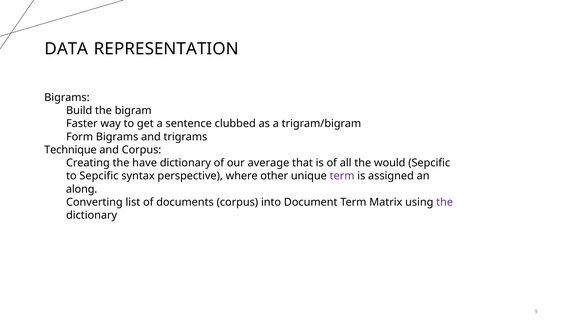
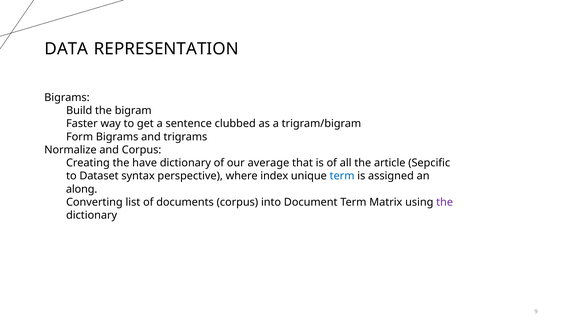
Technique: Technique -> Normalize
would: would -> article
to Sepcific: Sepcific -> Dataset
other: other -> index
term at (342, 176) colour: purple -> blue
